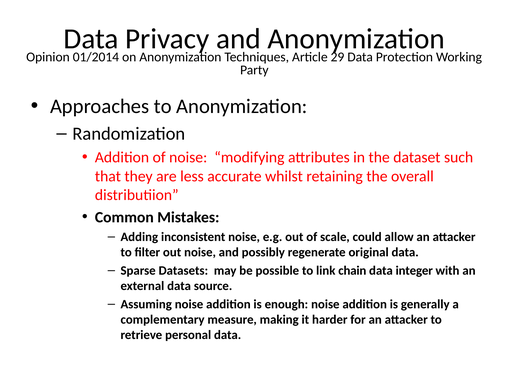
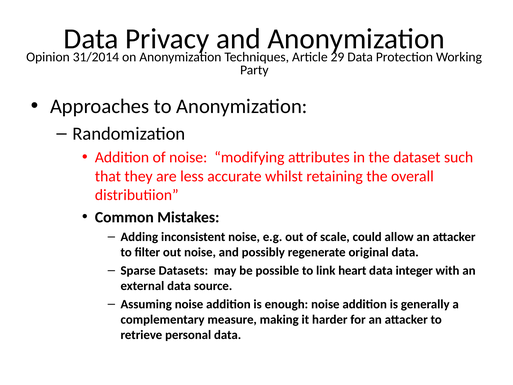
01/2014: 01/2014 -> 31/2014
chain: chain -> heart
